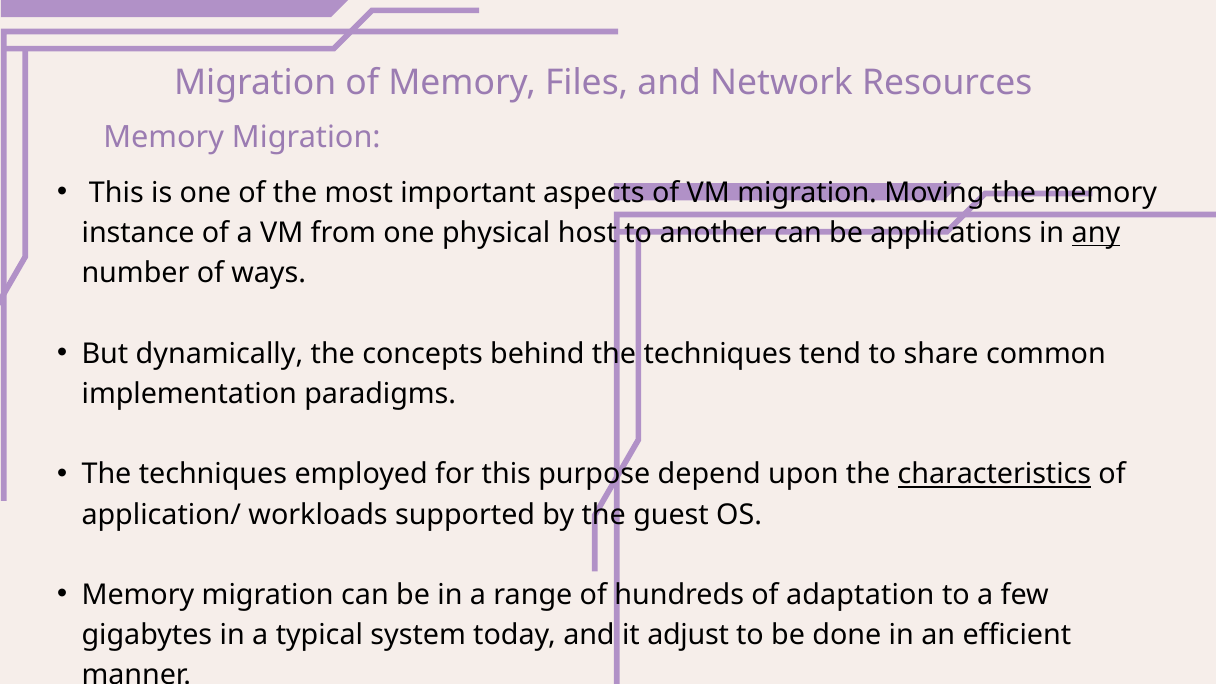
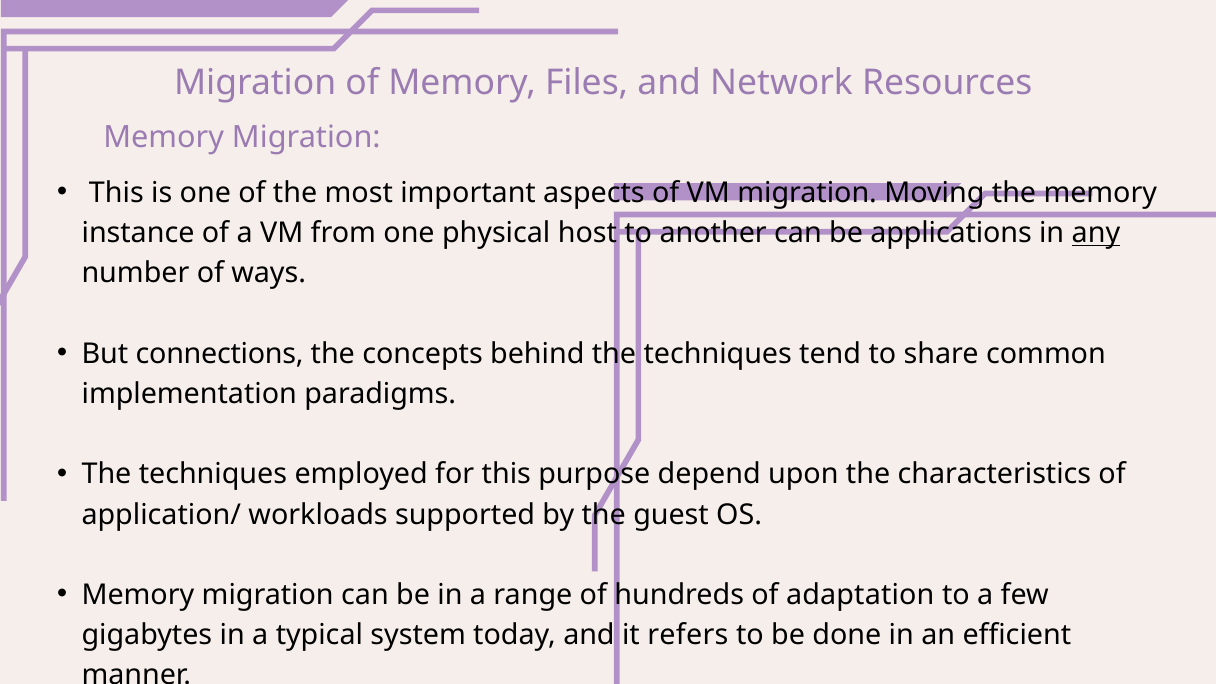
dynamically: dynamically -> connections
characteristics underline: present -> none
adjust: adjust -> refers
